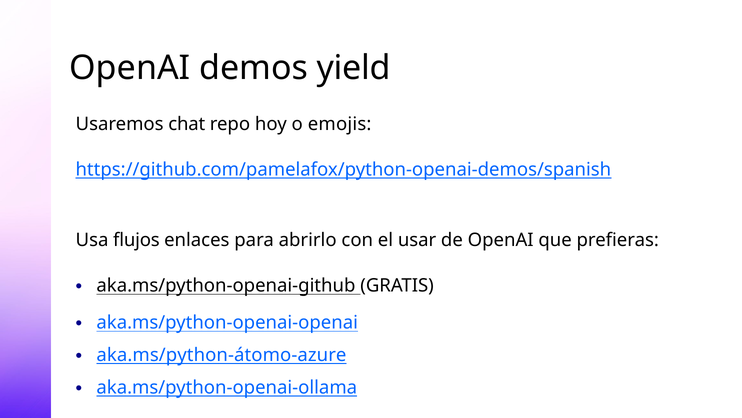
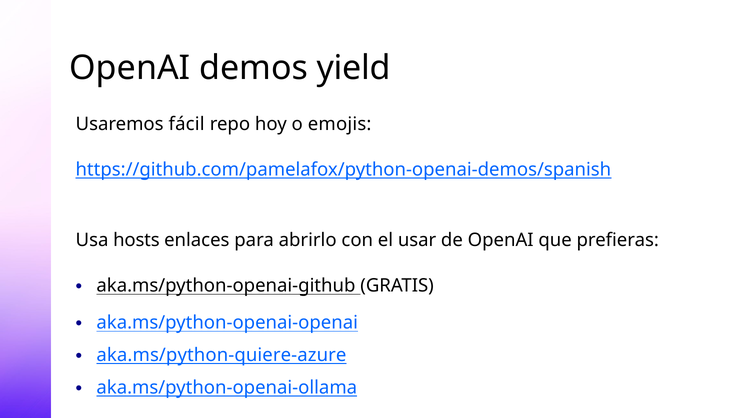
chat: chat -> fácil
flujos: flujos -> hosts
aka.ms/python-átomo-azure: aka.ms/python-átomo-azure -> aka.ms/python-quiere-azure
